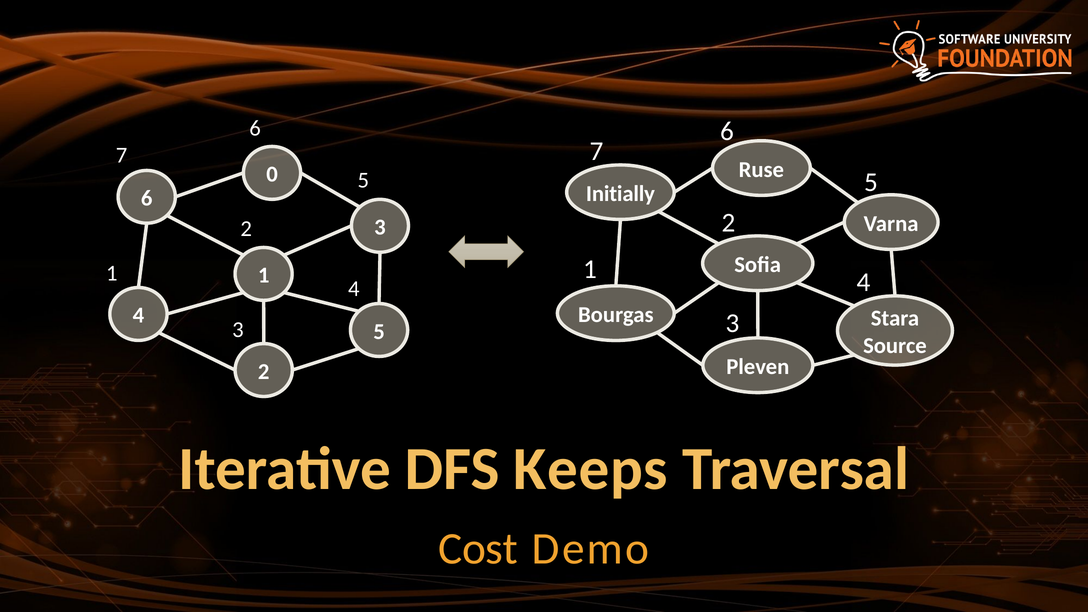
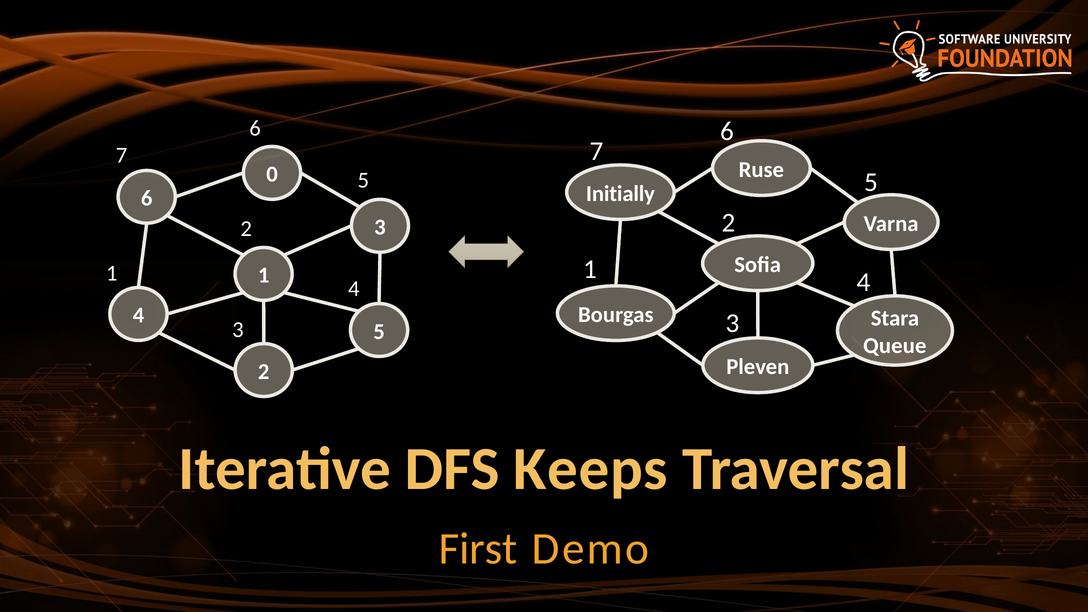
Source: Source -> Queue
Cost: Cost -> First
